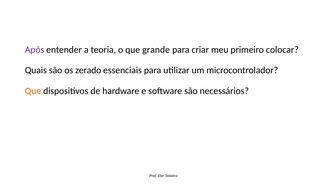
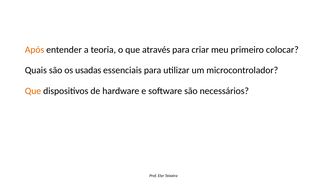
Após colour: purple -> orange
grande: grande -> através
zerado: zerado -> usadas
